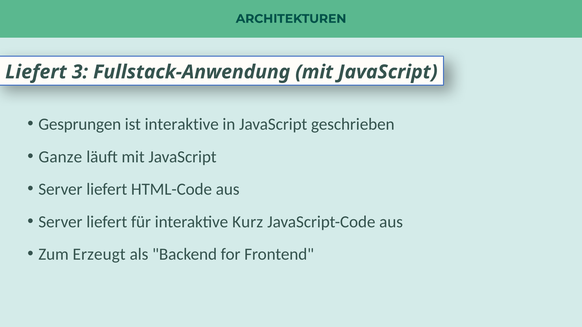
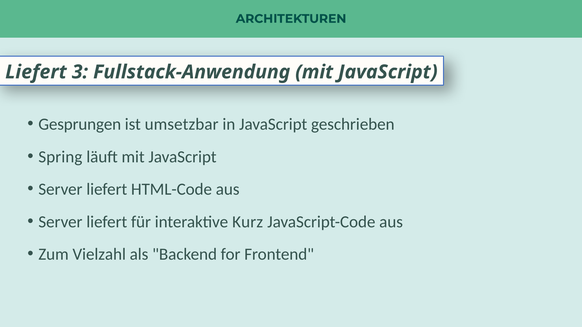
ist interaktive: interaktive -> umsetzbar
Ganze: Ganze -> Spring
Erzeugt: Erzeugt -> Vielzahl
